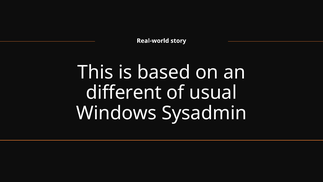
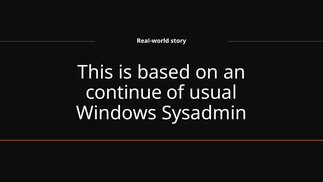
different: different -> continue
